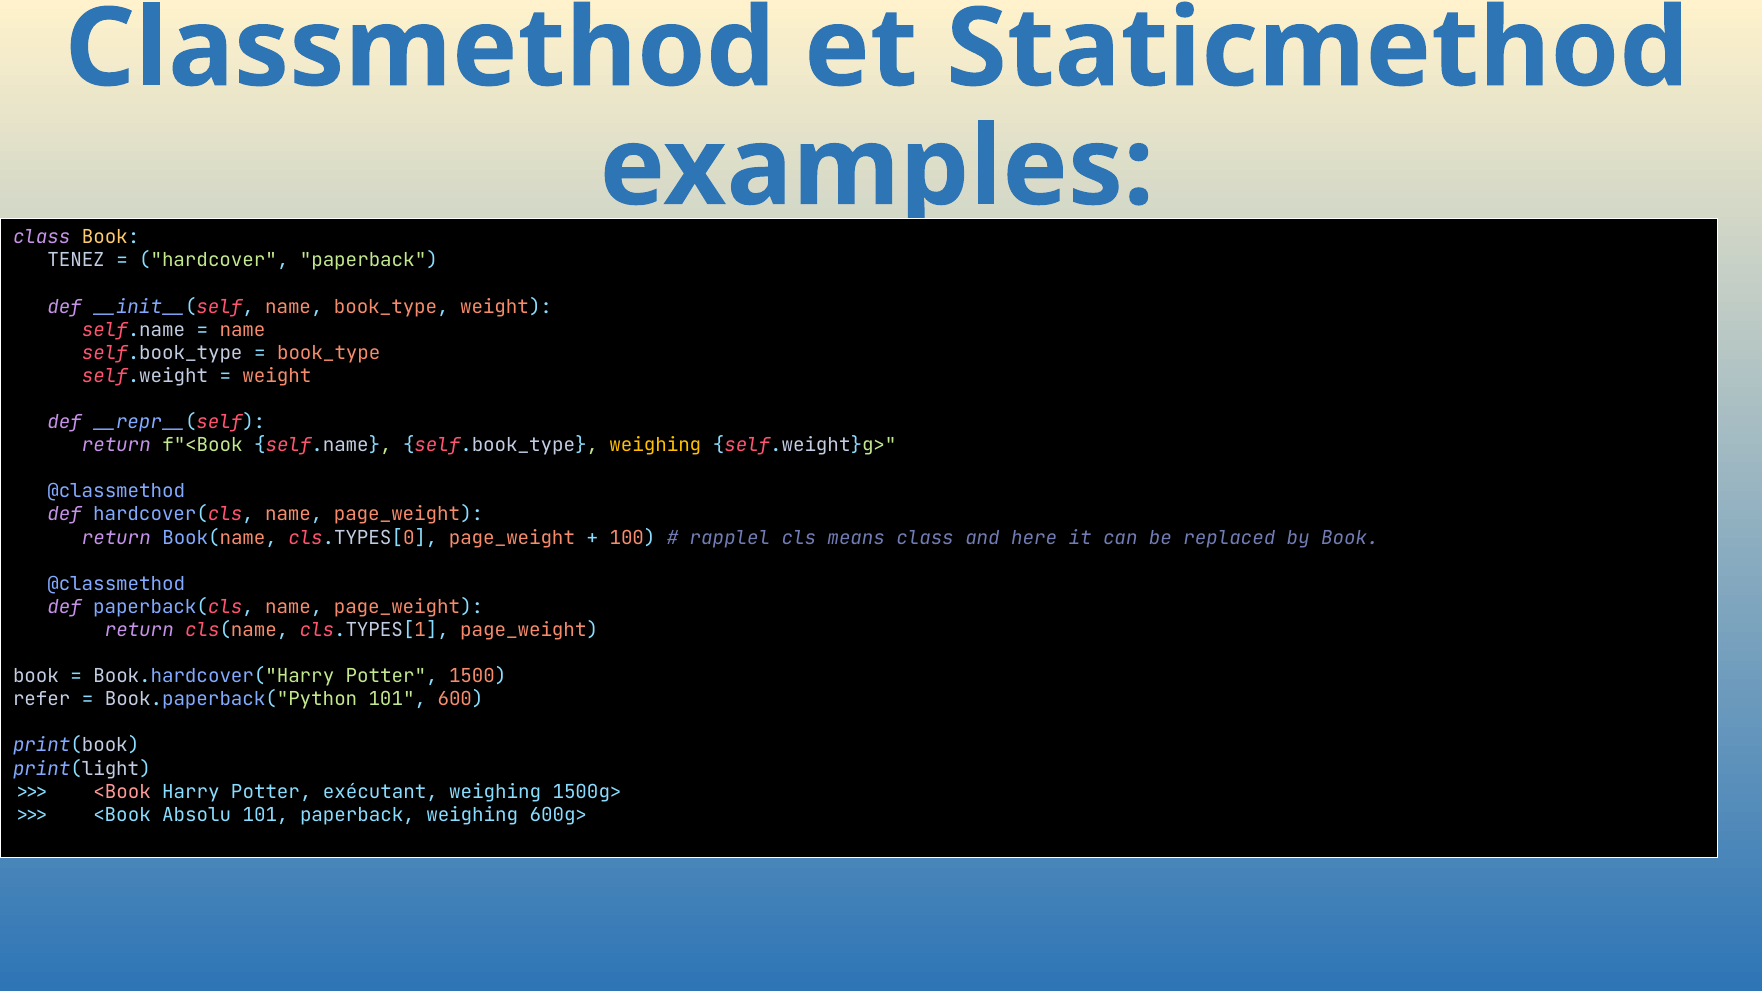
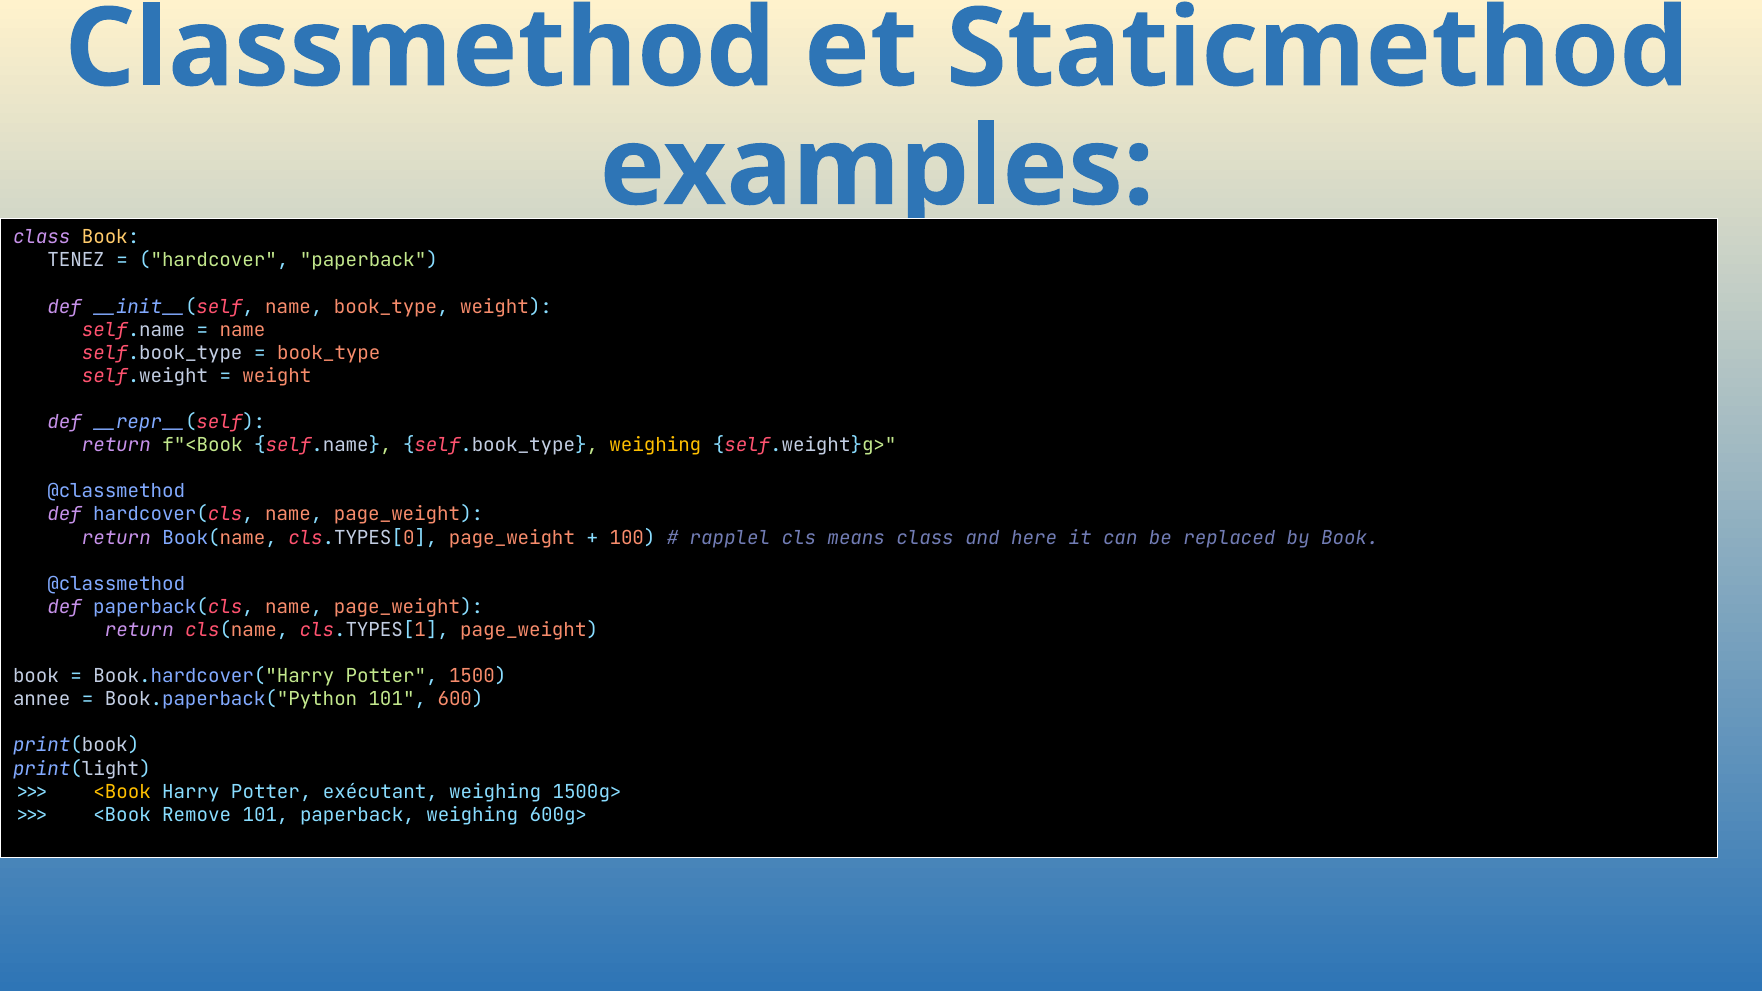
refer: refer -> annee
<Book at (122, 792) colour: pink -> yellow
Absolu: Absolu -> Remove
